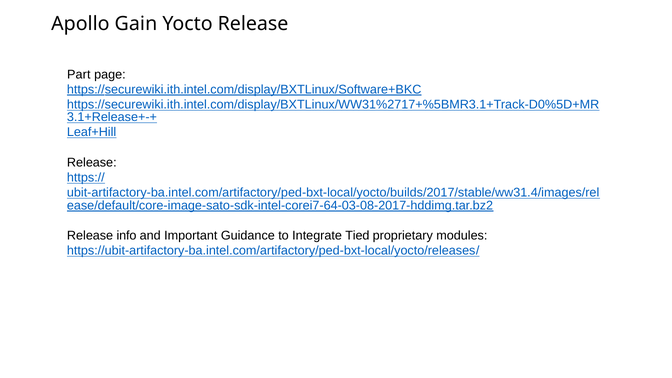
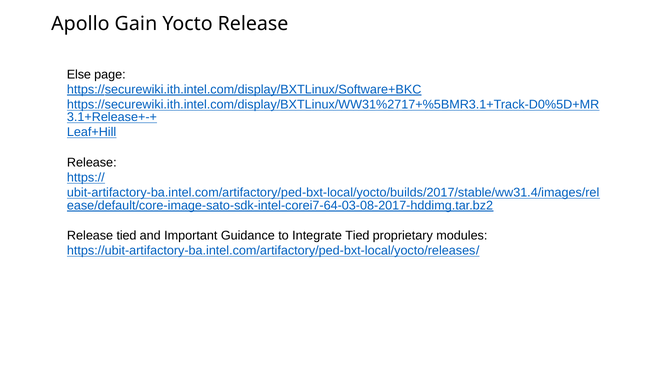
Part: Part -> Else
Release info: info -> tied
